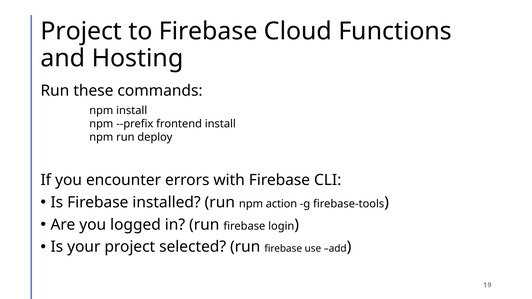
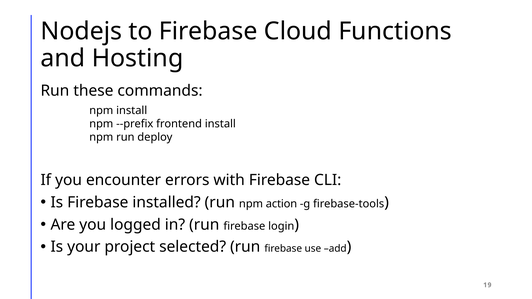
Project at (81, 31): Project -> Nodejs
